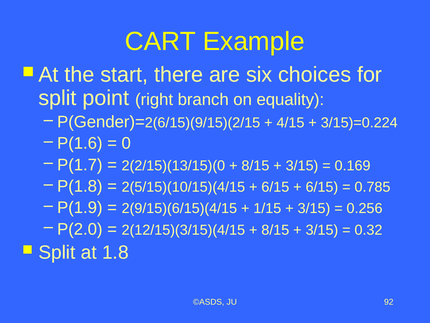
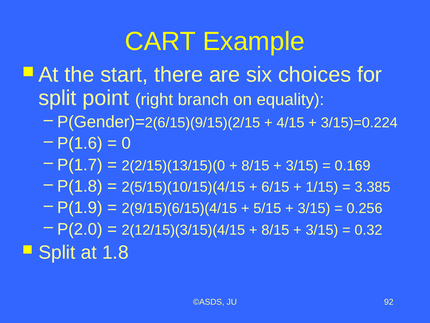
6/15 at (322, 187): 6/15 -> 1/15
0.785: 0.785 -> 3.385
1/15: 1/15 -> 5/15
